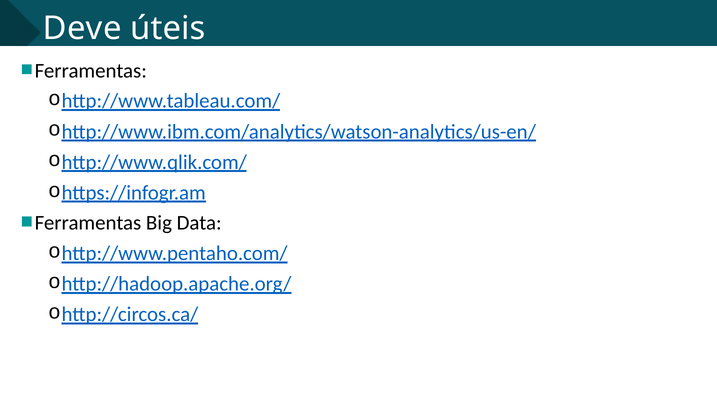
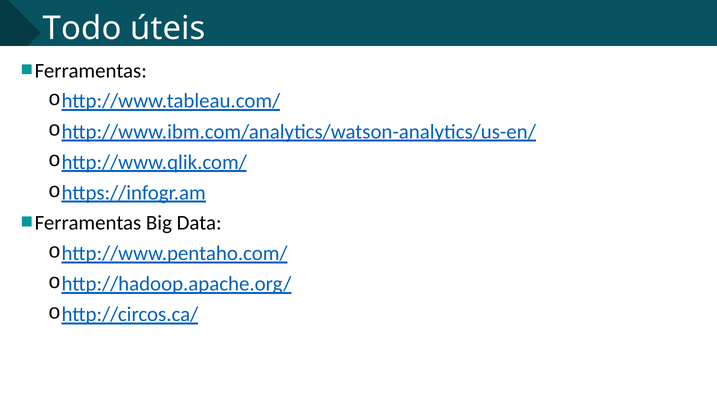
Deve: Deve -> Todo
